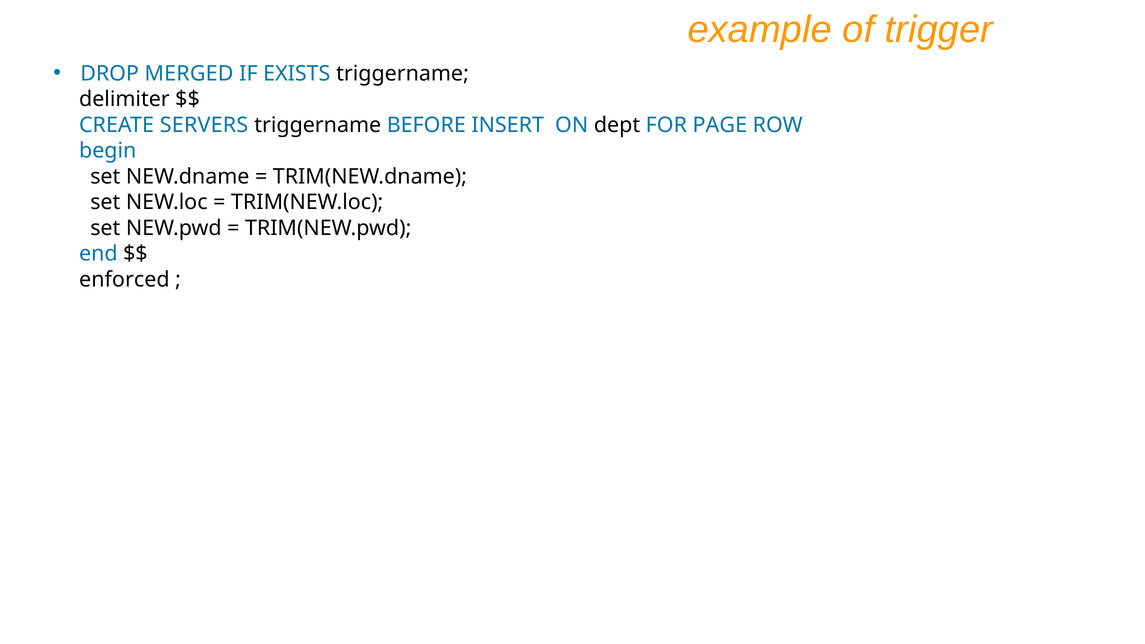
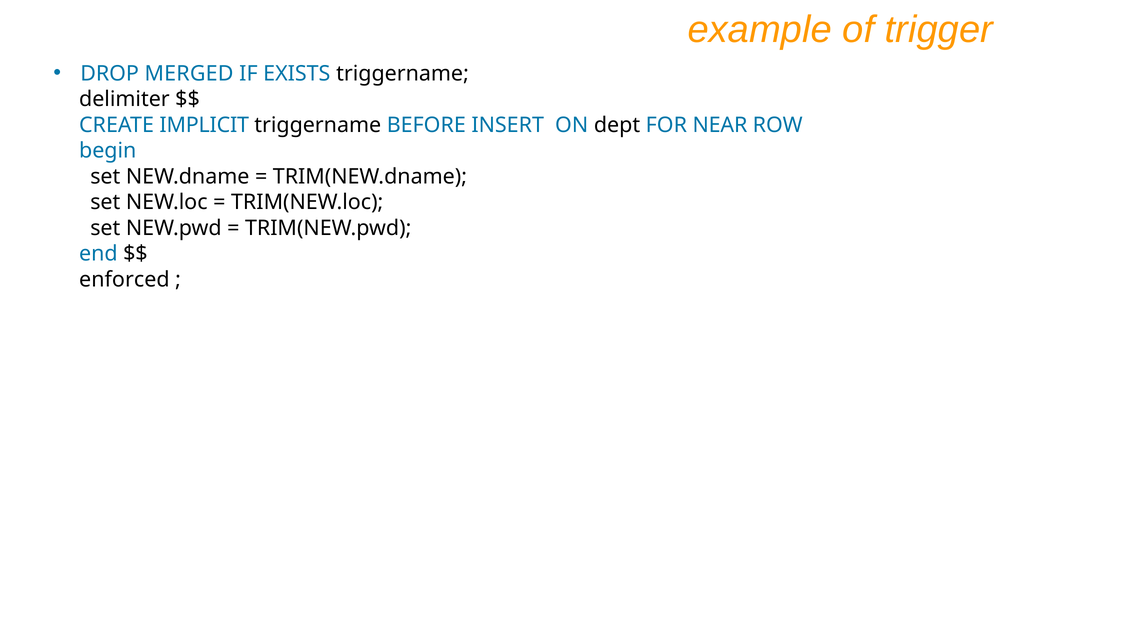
SERVERS: SERVERS -> IMPLICIT
PAGE: PAGE -> NEAR
